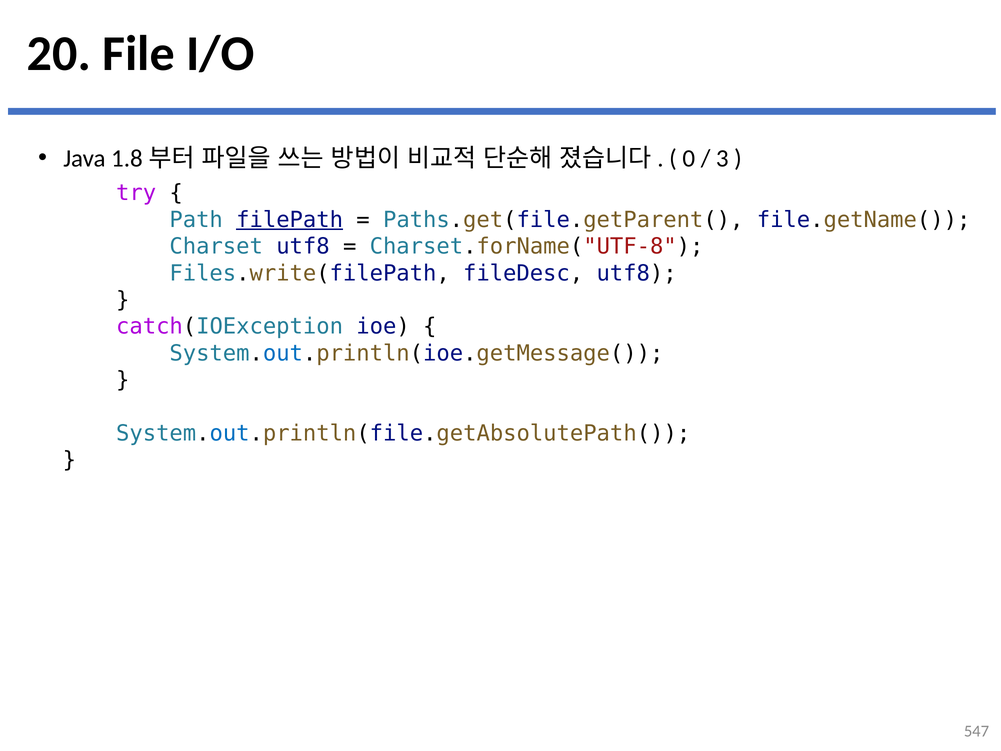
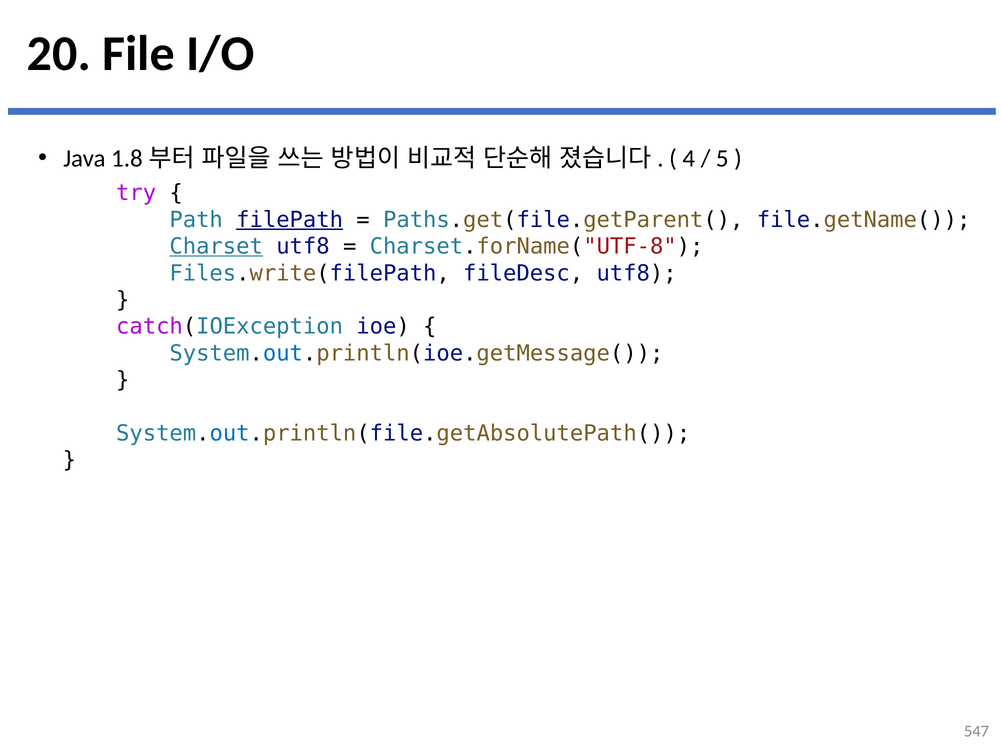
0: 0 -> 4
3: 3 -> 5
Charset underline: none -> present
